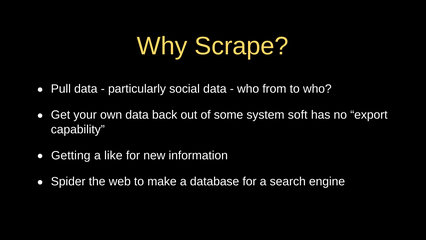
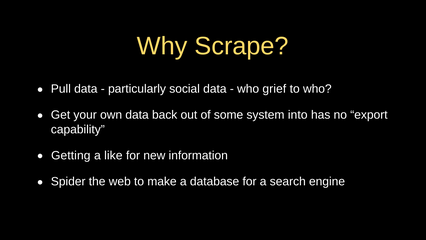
from: from -> grief
soft: soft -> into
